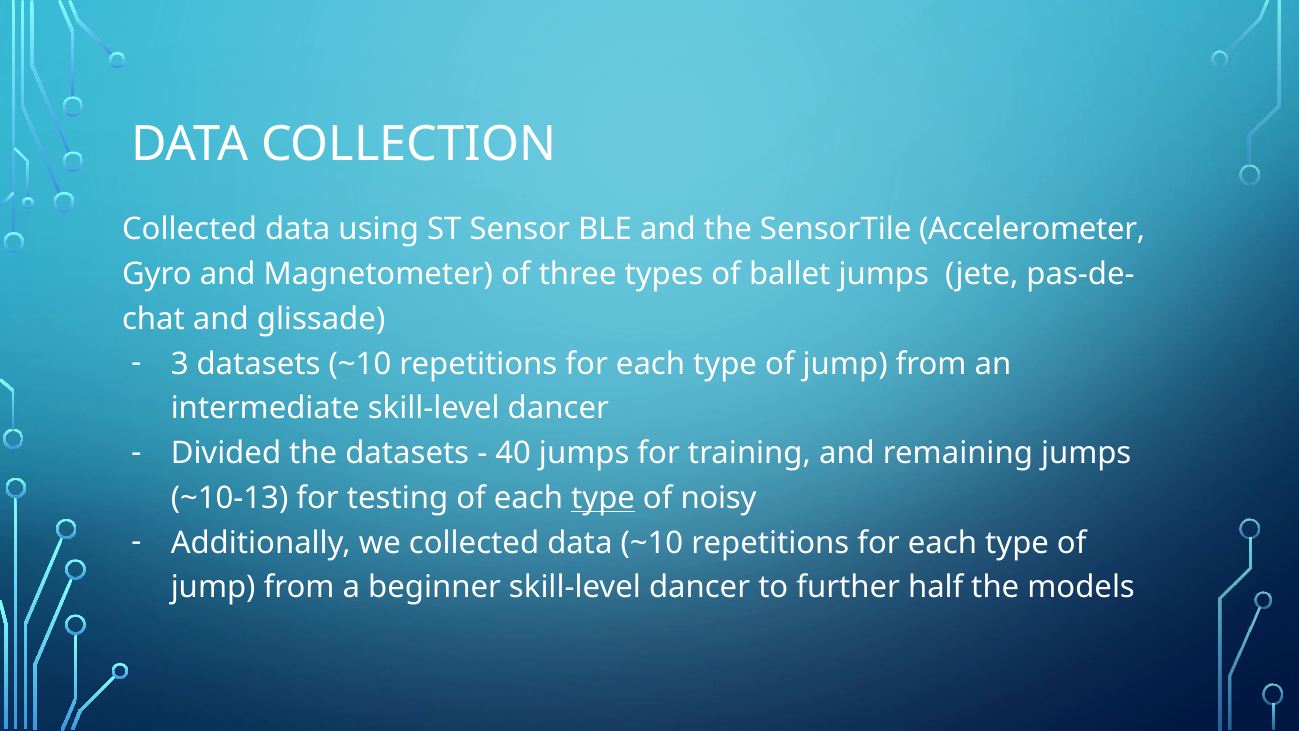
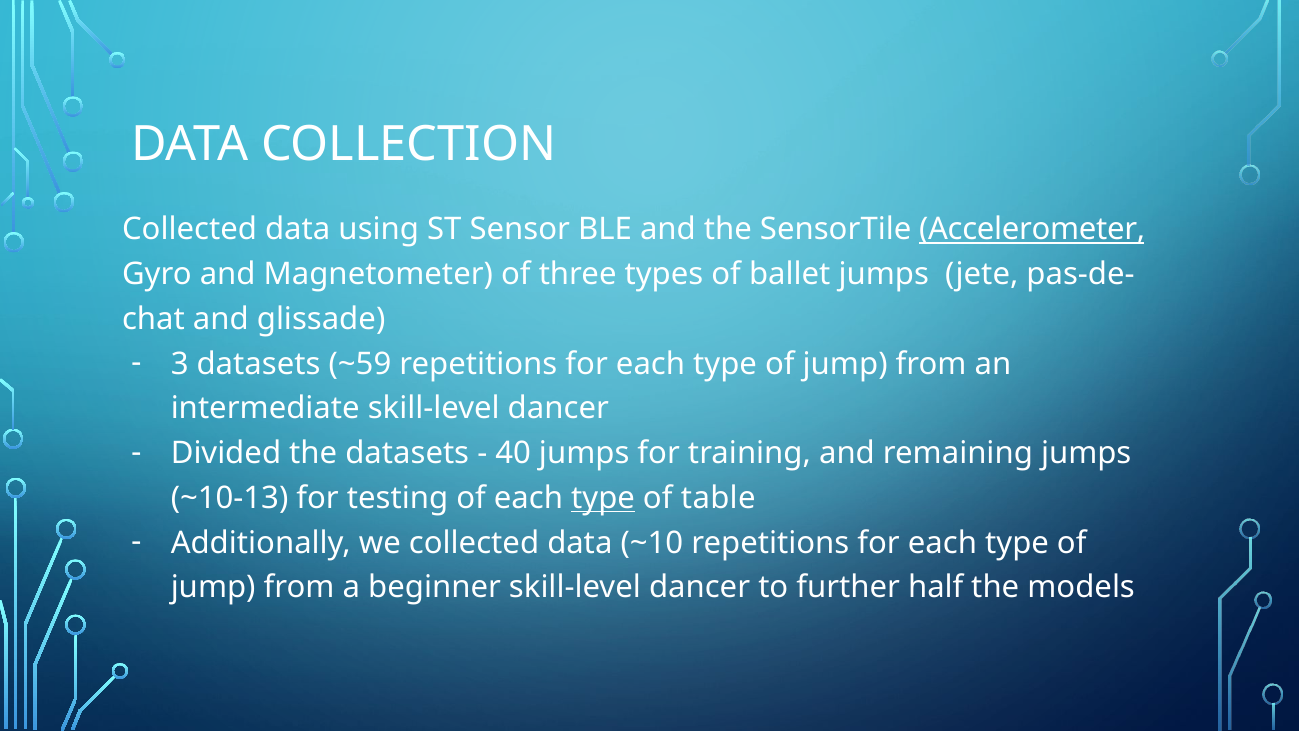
Accelerometer underline: none -> present
datasets ~10: ~10 -> ~59
noisy: noisy -> table
